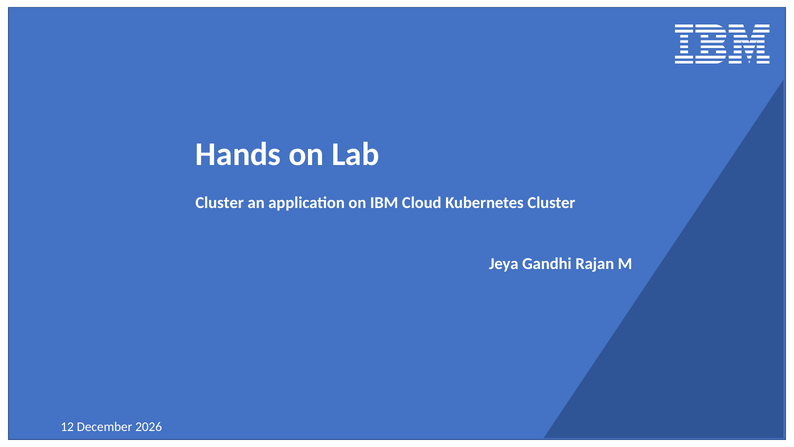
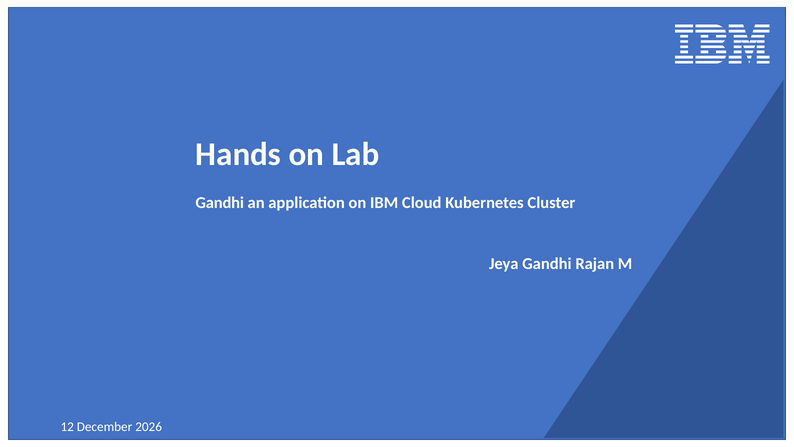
Cluster at (220, 203): Cluster -> Gandhi
